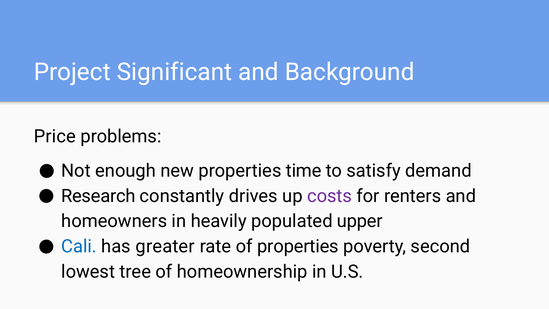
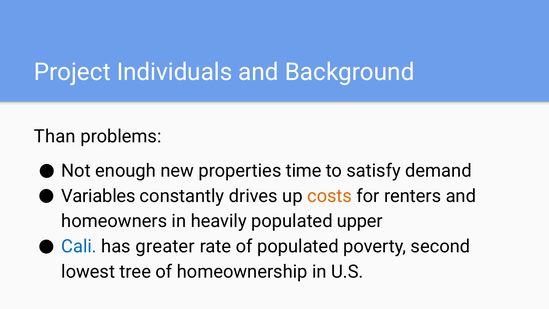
Significant: Significant -> Individuals
Price: Price -> Than
Research: Research -> Variables
costs colour: purple -> orange
of properties: properties -> populated
